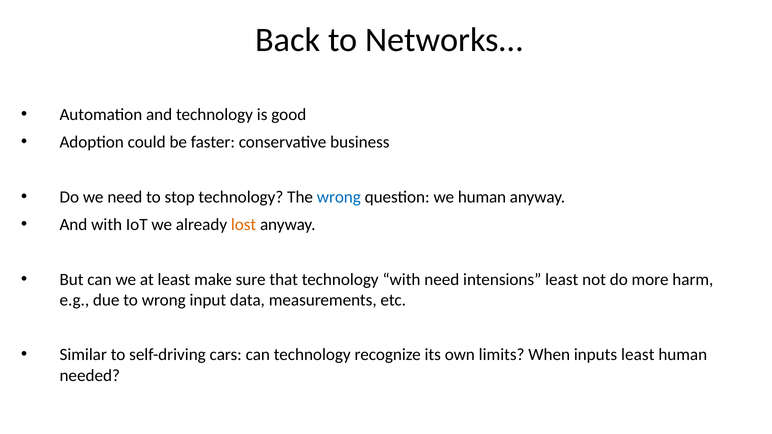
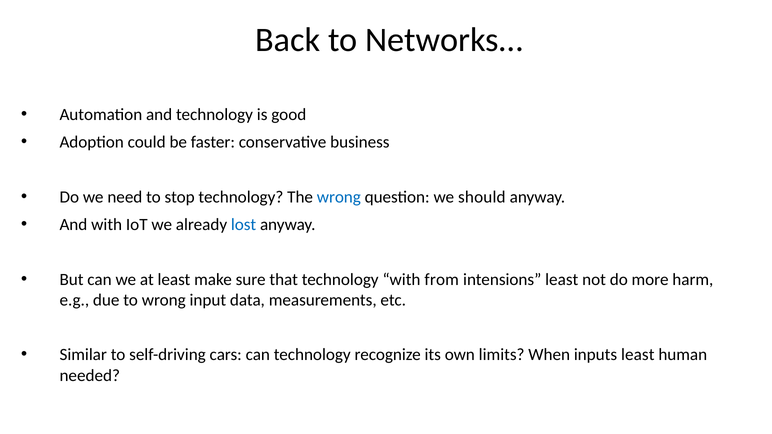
we human: human -> should
lost colour: orange -> blue
with need: need -> from
